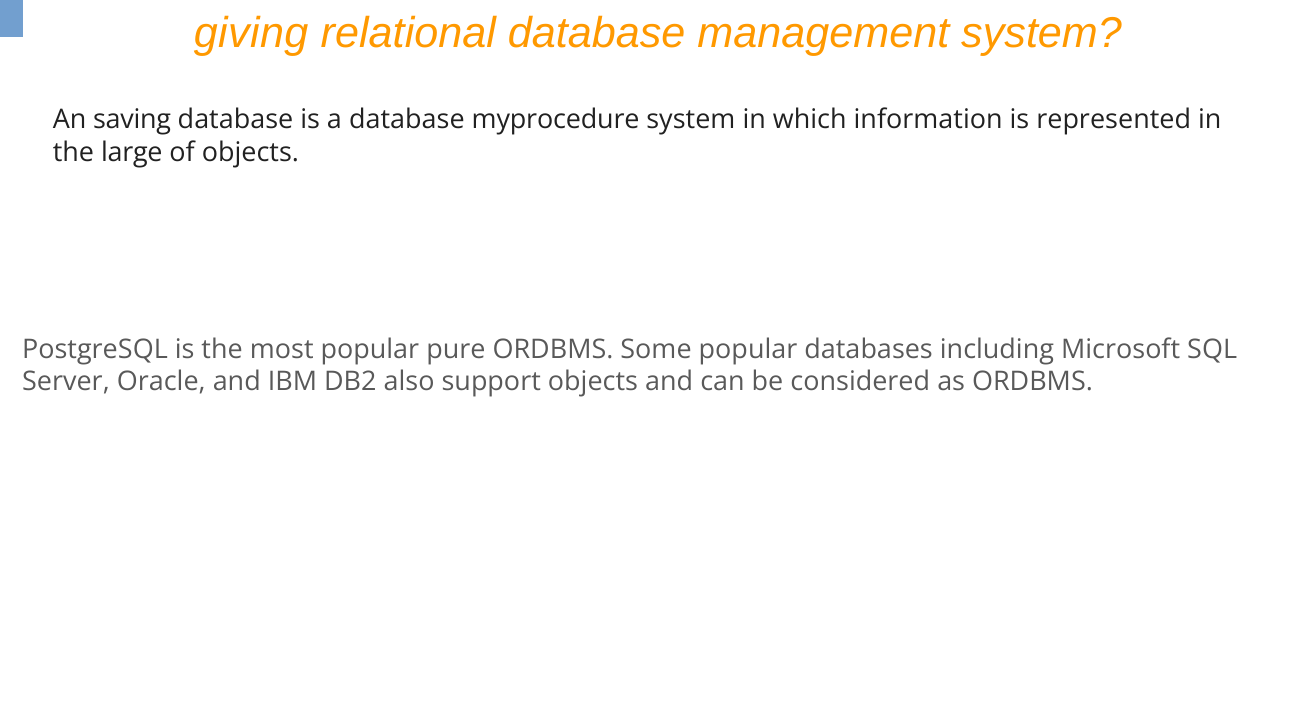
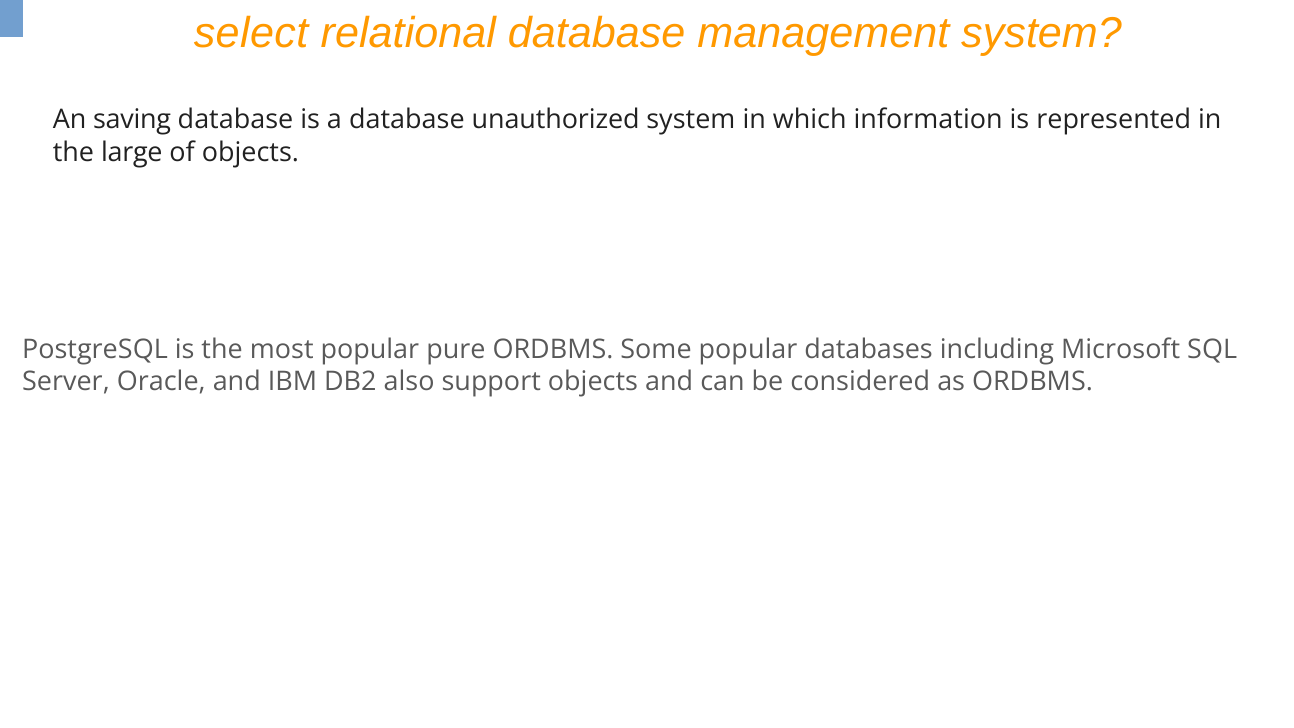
giving: giving -> select
myprocedure: myprocedure -> unauthorized
